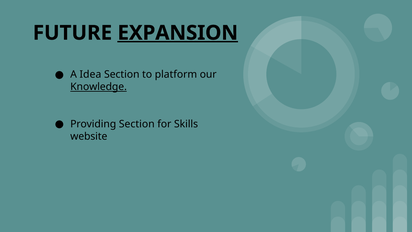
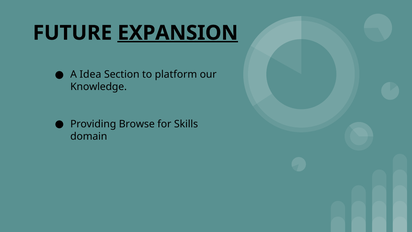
Knowledge underline: present -> none
Providing Section: Section -> Browse
website: website -> domain
